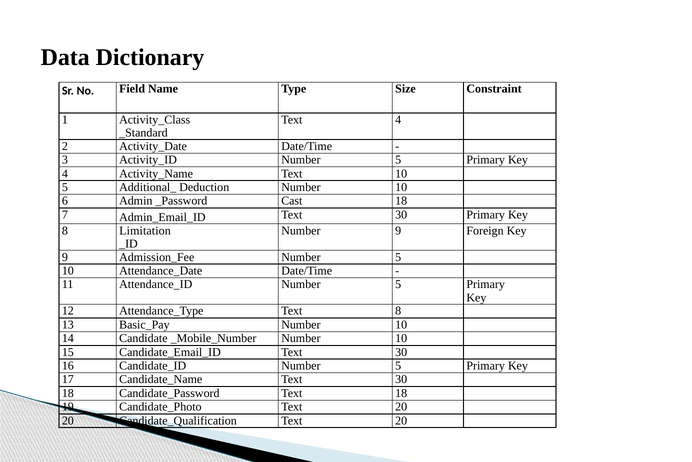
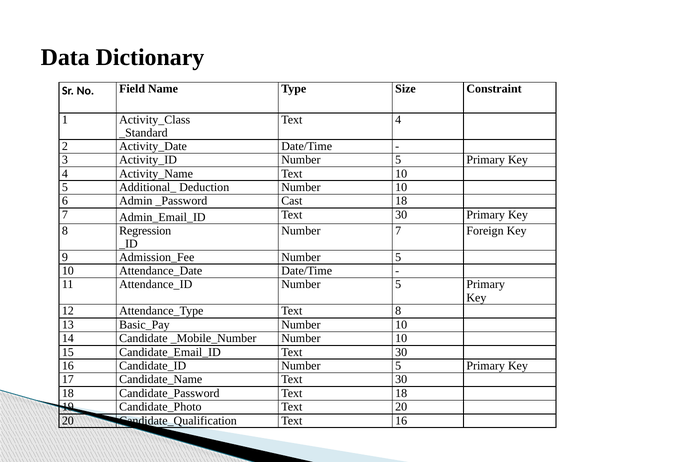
Limitation: Limitation -> Regression
Number 9: 9 -> 7
20 at (401, 420): 20 -> 16
